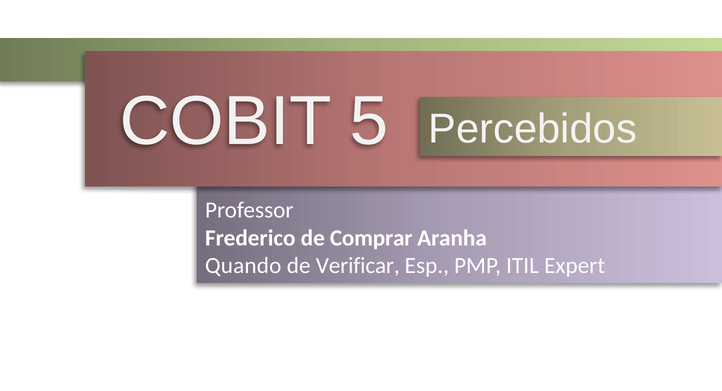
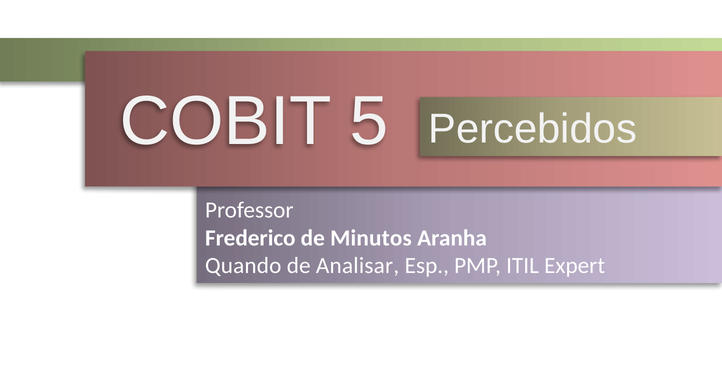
Comprar: Comprar -> Minutos
Verificar: Verificar -> Analisar
